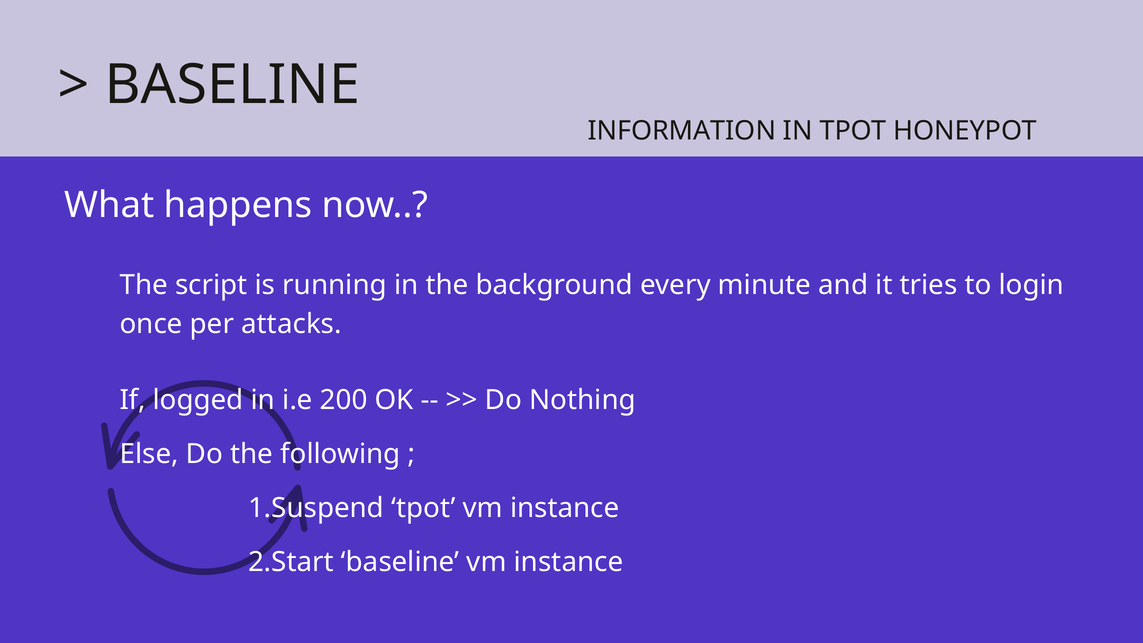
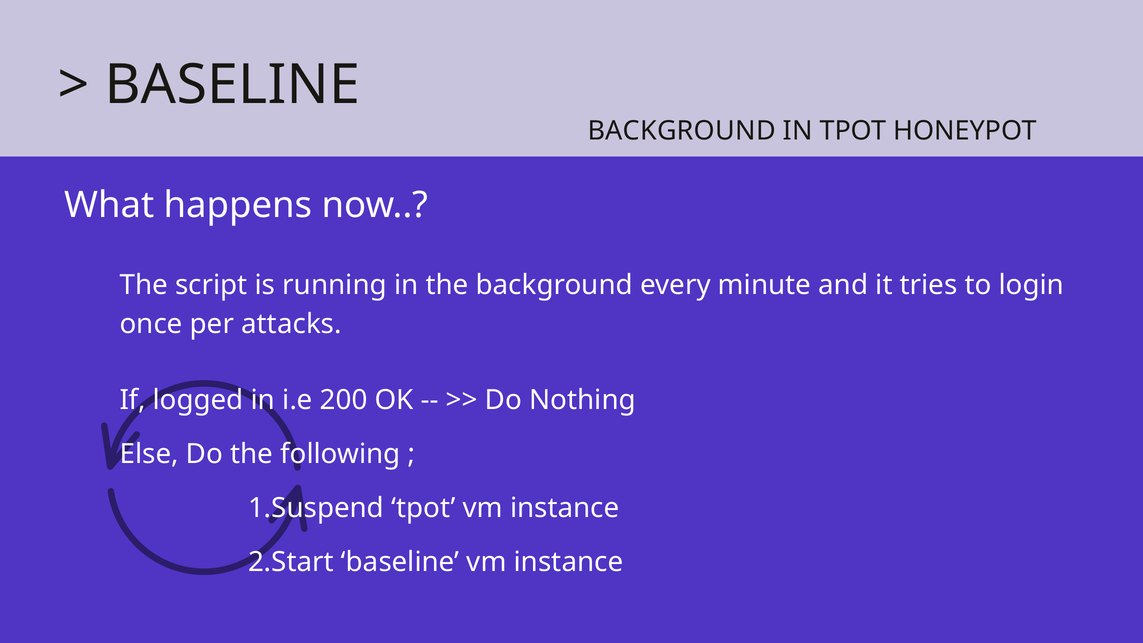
INFORMATION at (682, 131): INFORMATION -> BACKGROUND
